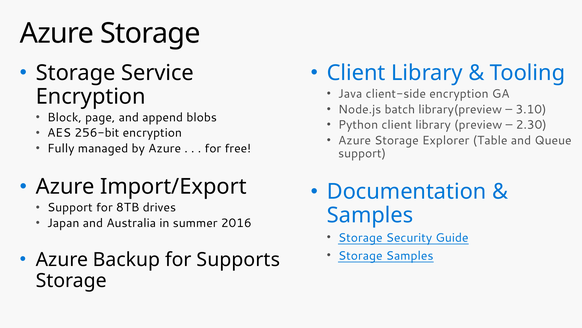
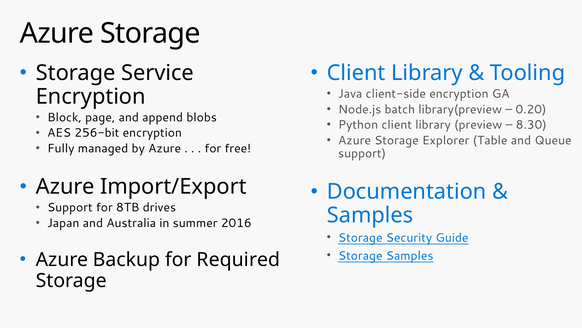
3.10: 3.10 -> 0.20
2.30: 2.30 -> 8.30
Supports: Supports -> Required
